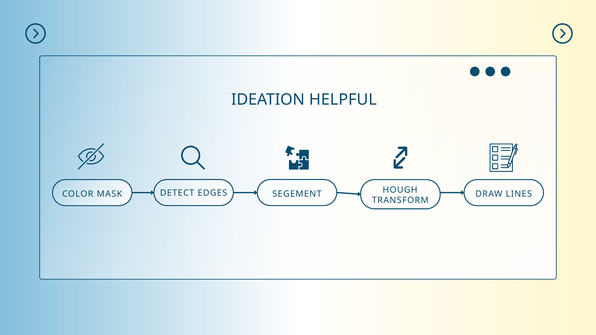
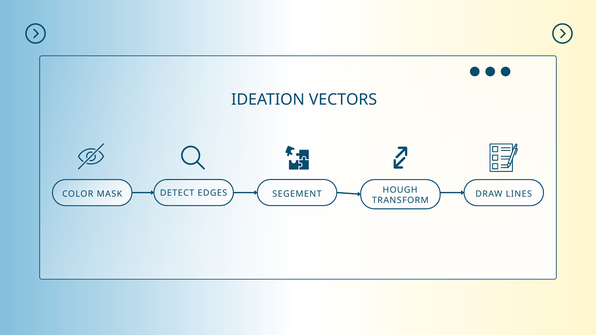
HELPFUL: HELPFUL -> VECTORS
